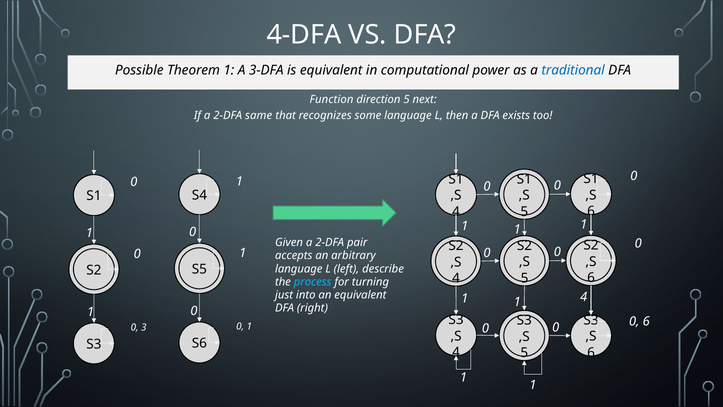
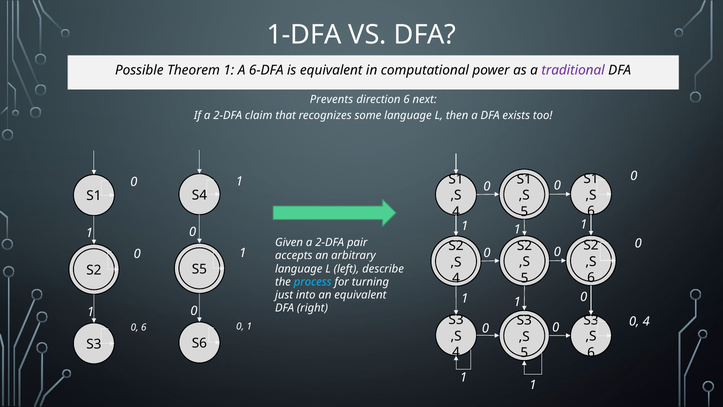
4-DFA: 4-DFA -> 1-DFA
3-DFA: 3-DFA -> 6-DFA
traditional colour: blue -> purple
Function: Function -> Prevents
direction 5: 5 -> 6
same: same -> claim
4 at (584, 297): 4 -> 0
0 6: 6 -> 4
0 3: 3 -> 6
